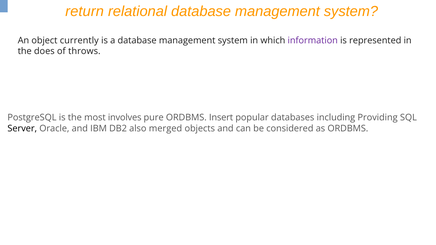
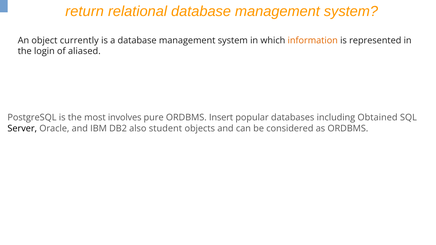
information colour: purple -> orange
does: does -> login
throws: throws -> aliased
Providing: Providing -> Obtained
merged: merged -> student
